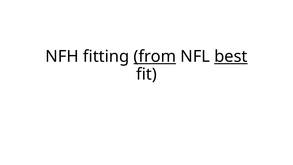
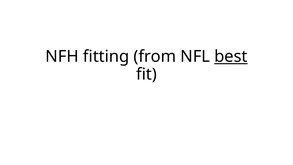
from underline: present -> none
